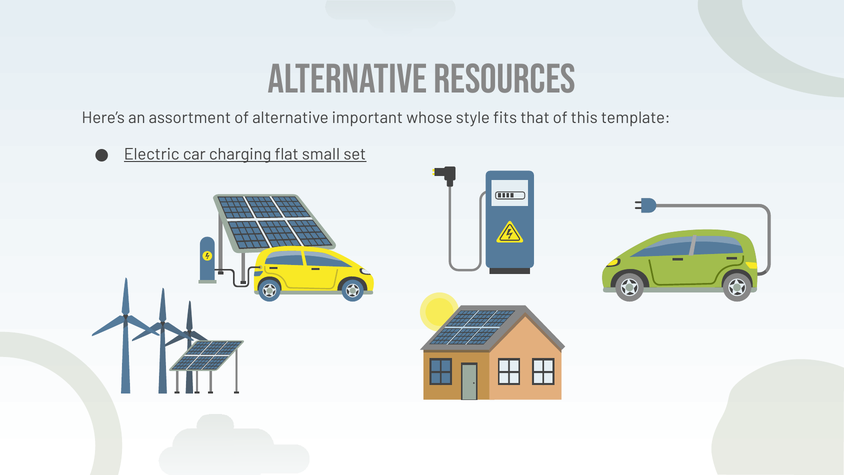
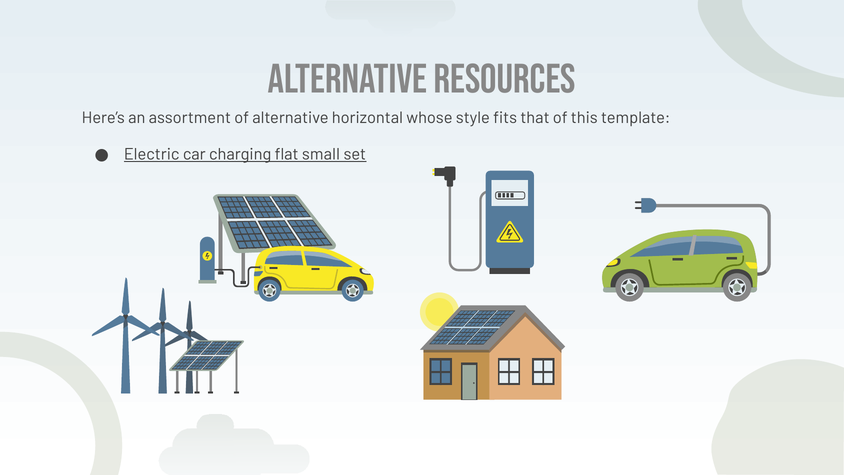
important: important -> horizontal
